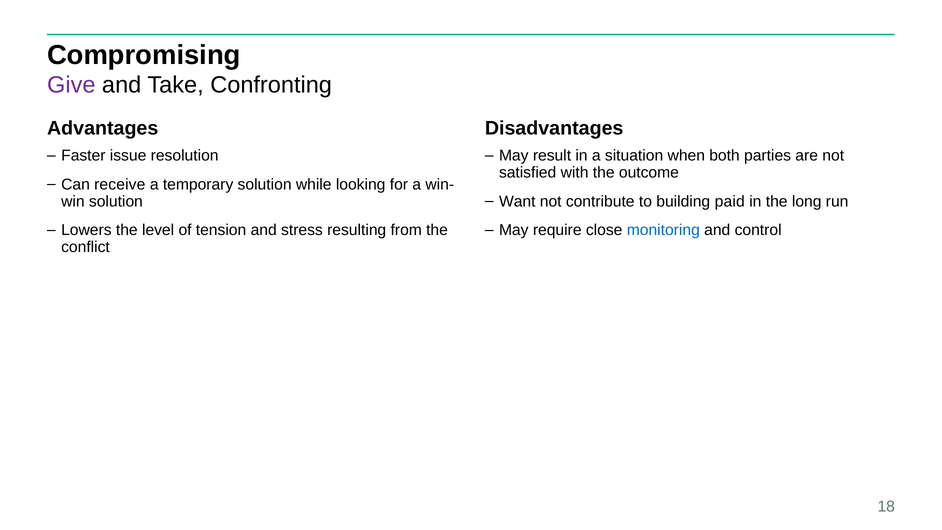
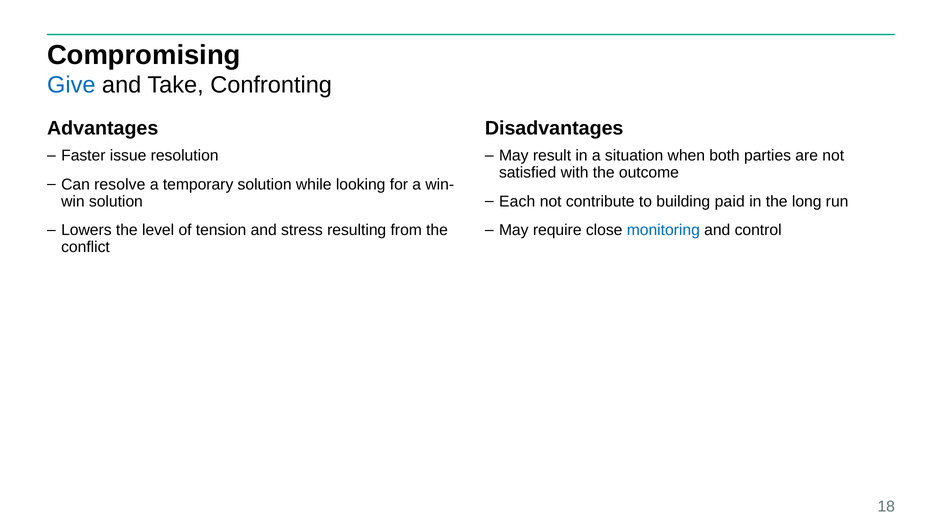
Give colour: purple -> blue
receive: receive -> resolve
Want: Want -> Each
